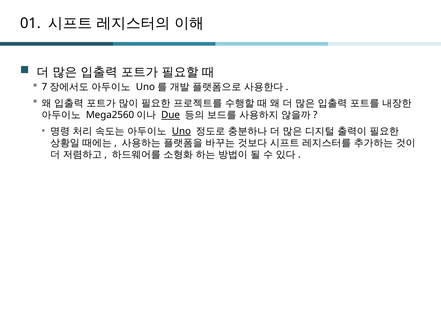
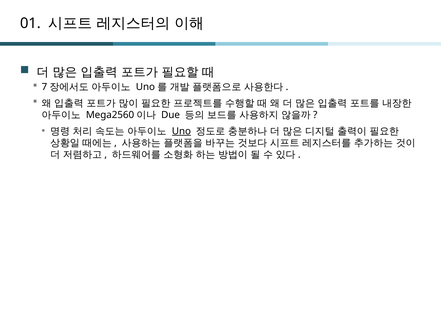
Due underline: present -> none
